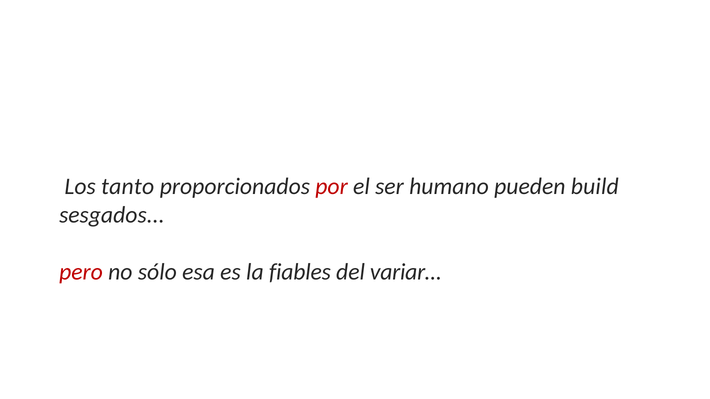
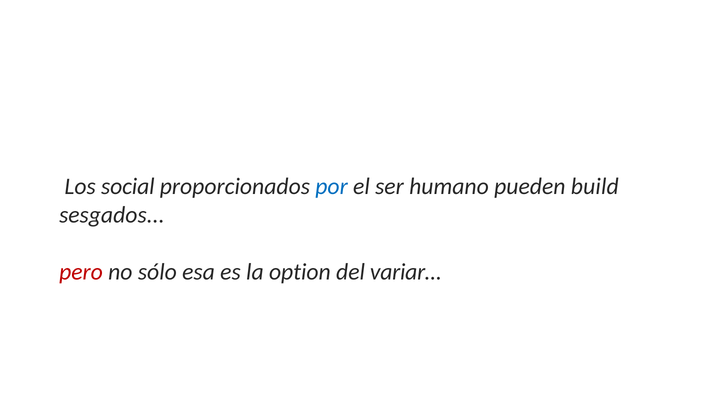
tanto: tanto -> social
por colour: red -> blue
fiables: fiables -> option
